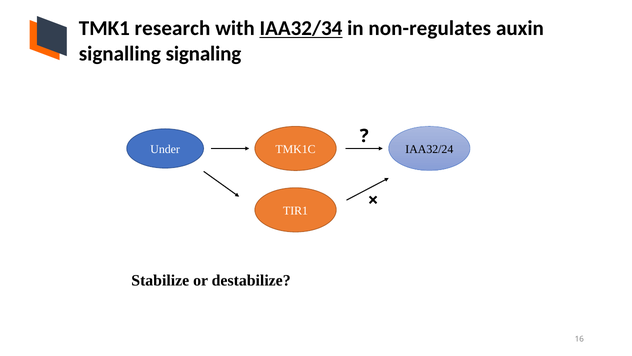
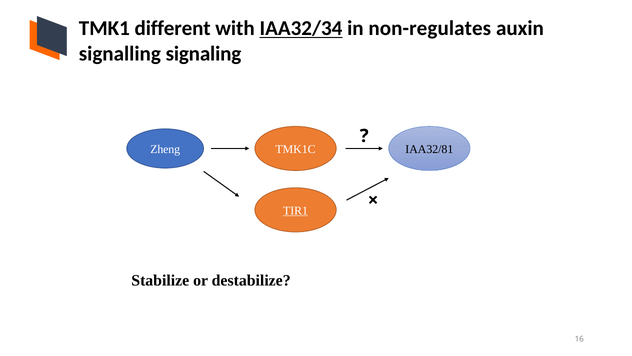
research: research -> different
Under: Under -> Zheng
IAA32/24: IAA32/24 -> IAA32/81
TIR1 underline: none -> present
